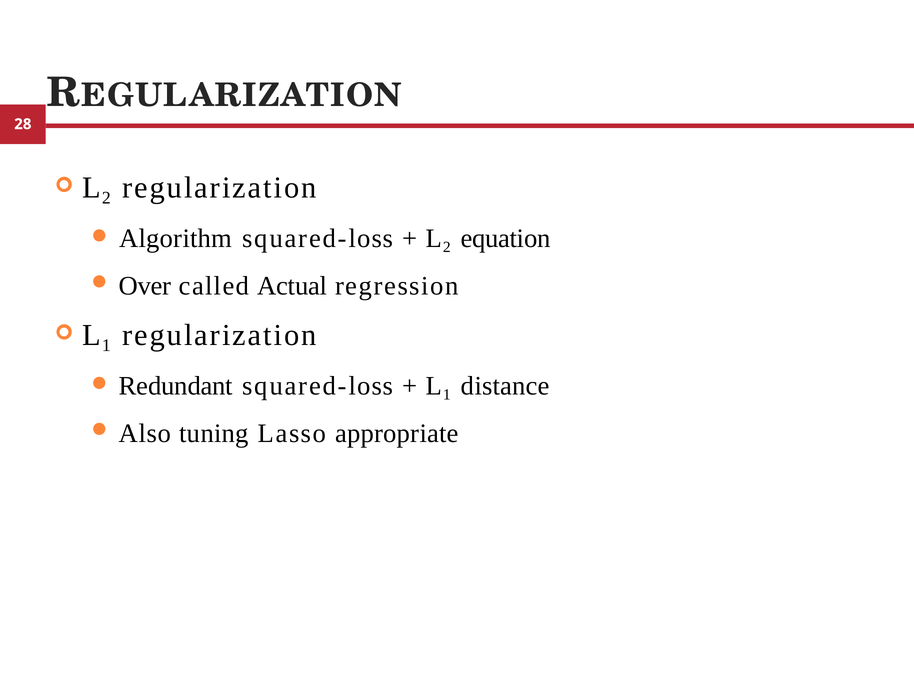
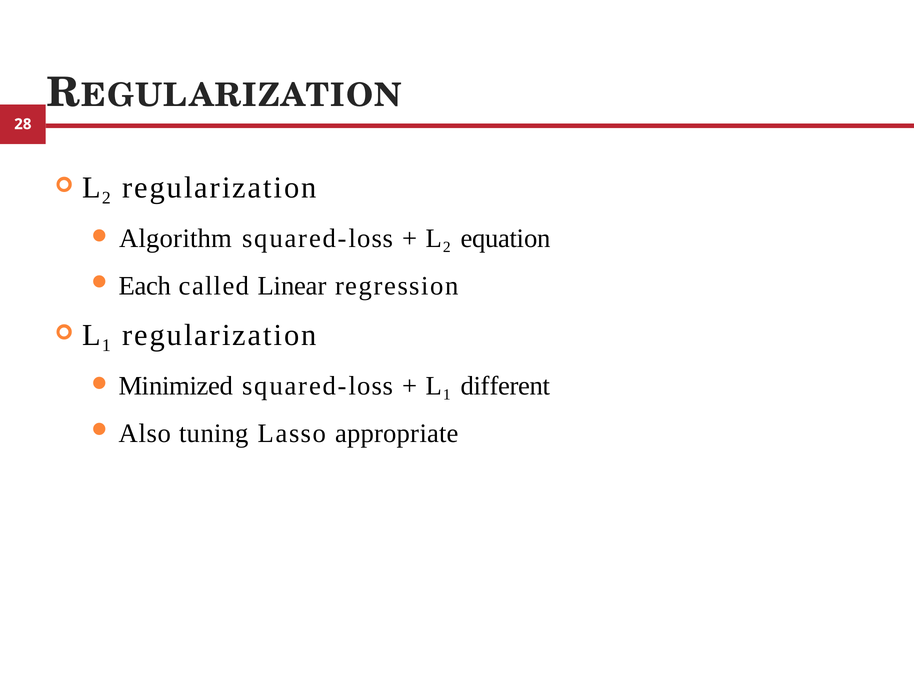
Over: Over -> Each
Actual: Actual -> Linear
Redundant: Redundant -> Minimized
distance: distance -> different
